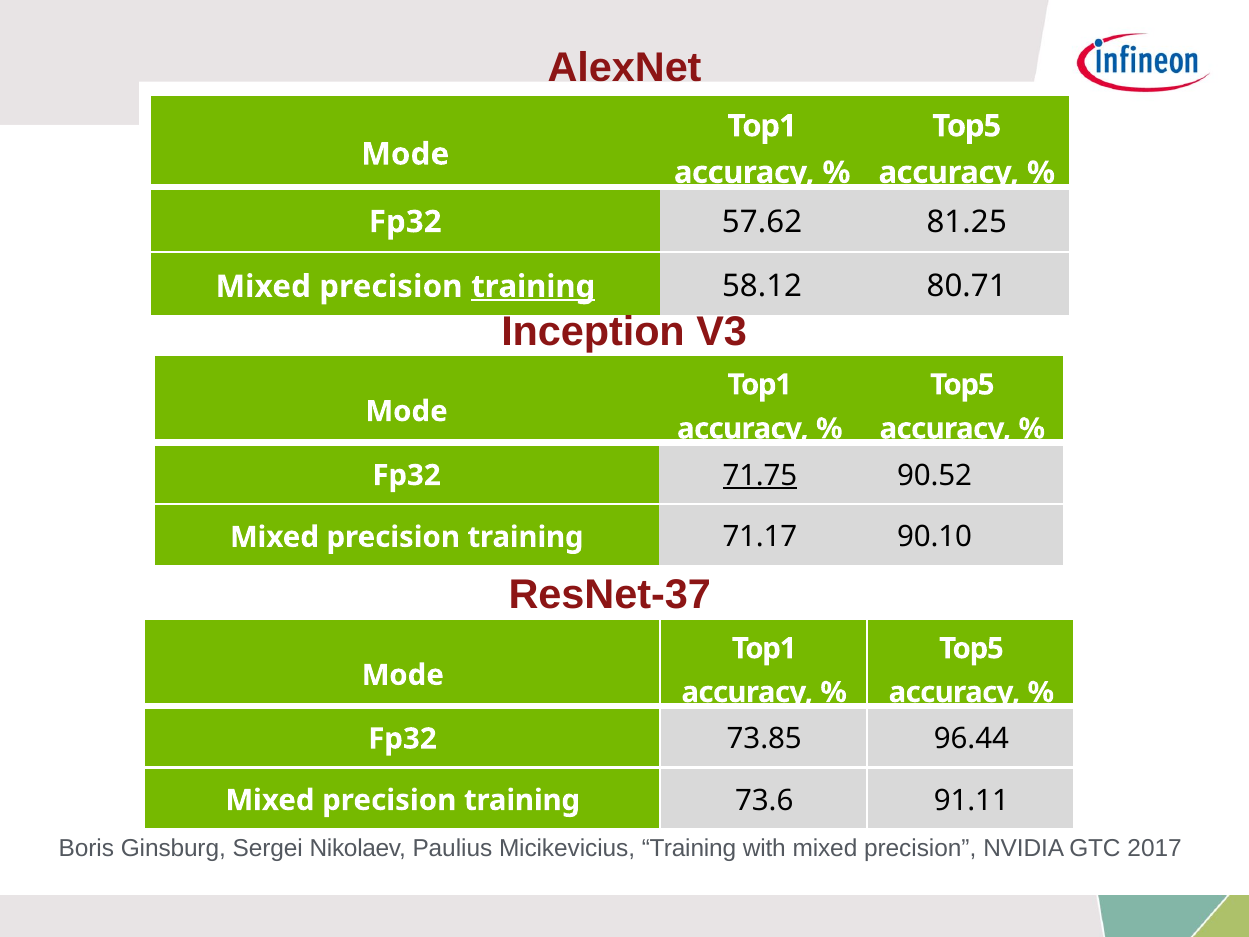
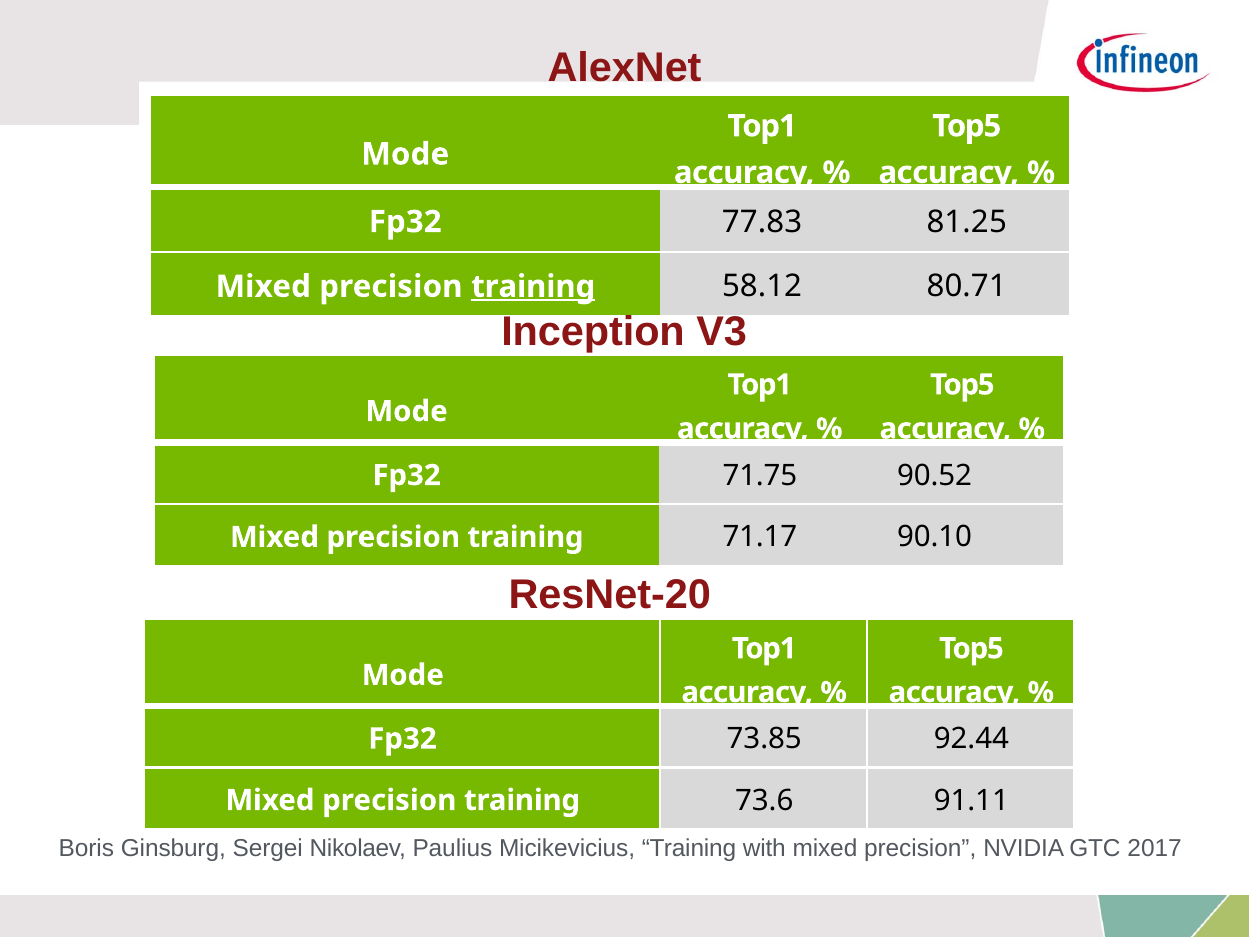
57.62: 57.62 -> 77.83
71.75 underline: present -> none
ResNet-37: ResNet-37 -> ResNet-20
96.44: 96.44 -> 92.44
